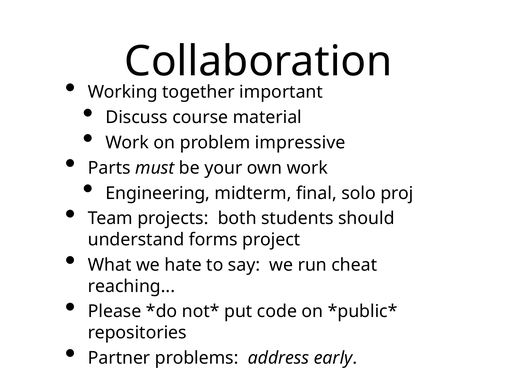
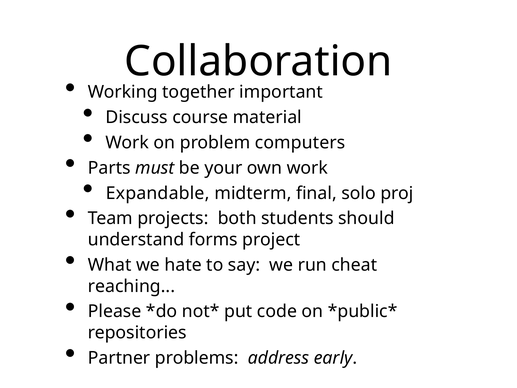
impressive: impressive -> computers
Engineering: Engineering -> Expandable
